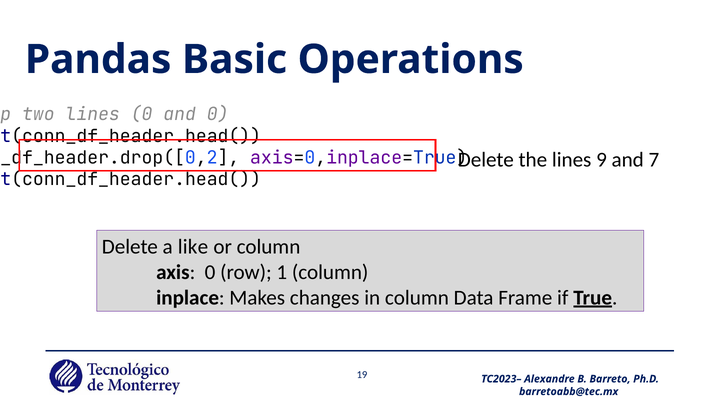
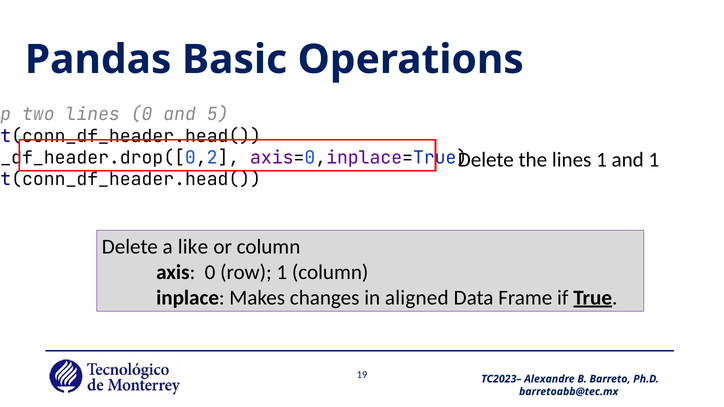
and 0: 0 -> 5
lines 9: 9 -> 1
and 7: 7 -> 1
in column: column -> aligned
